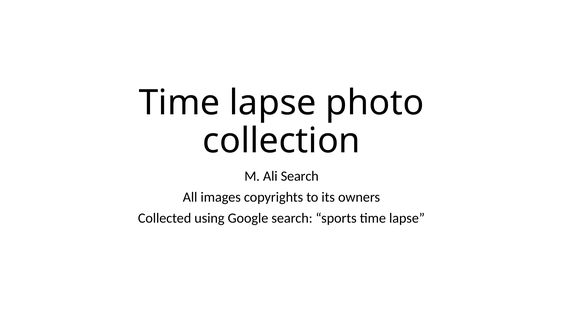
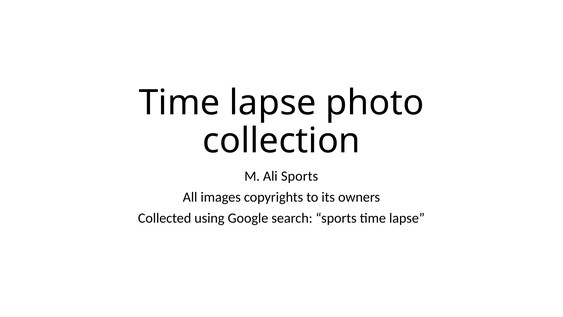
Ali Search: Search -> Sports
